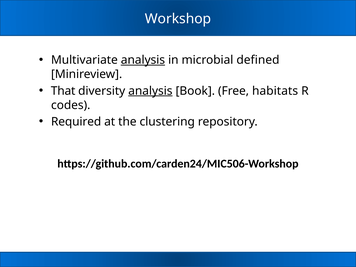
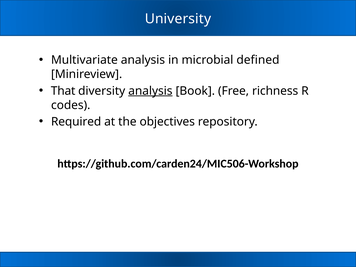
Workshop: Workshop -> University
analysis at (143, 60) underline: present -> none
habitats: habitats -> richness
clustering: clustering -> objectives
